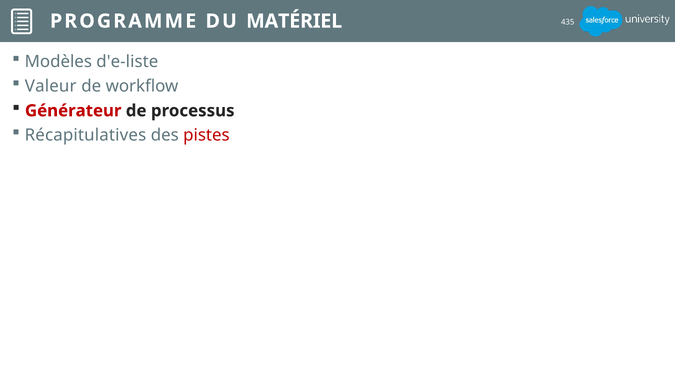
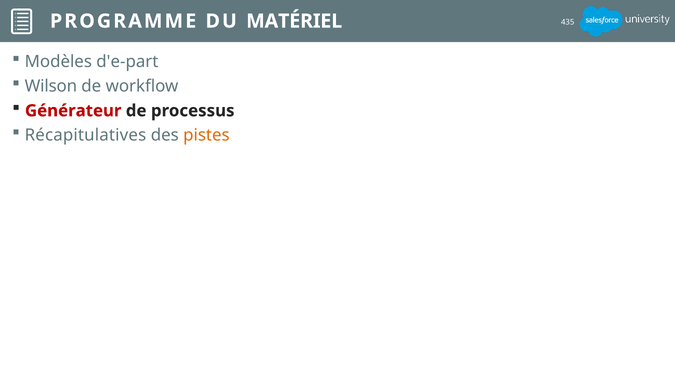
d'e-liste: d'e-liste -> d'e-part
Valeur: Valeur -> Wilson
pistes colour: red -> orange
